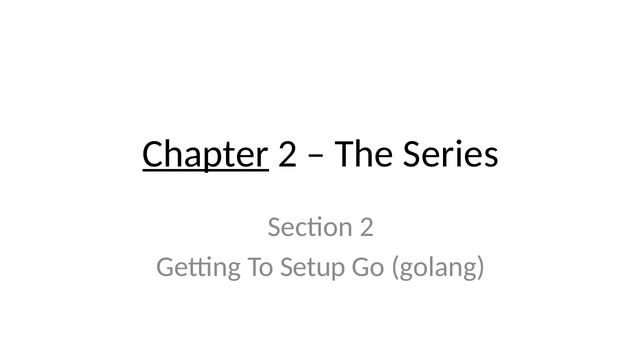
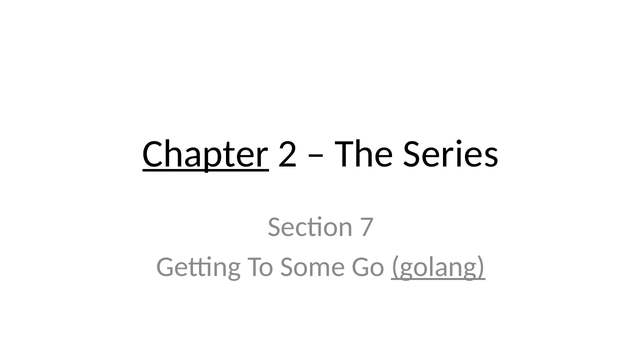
Section 2: 2 -> 7
Setup: Setup -> Some
golang underline: none -> present
